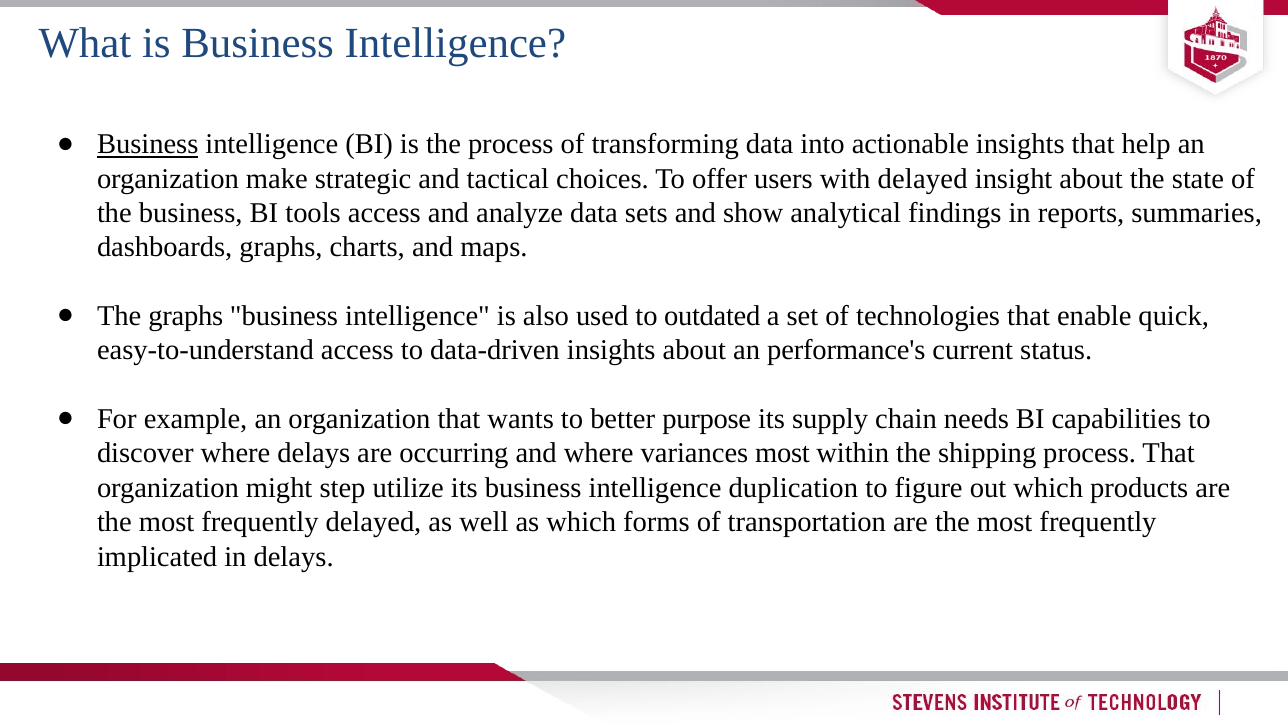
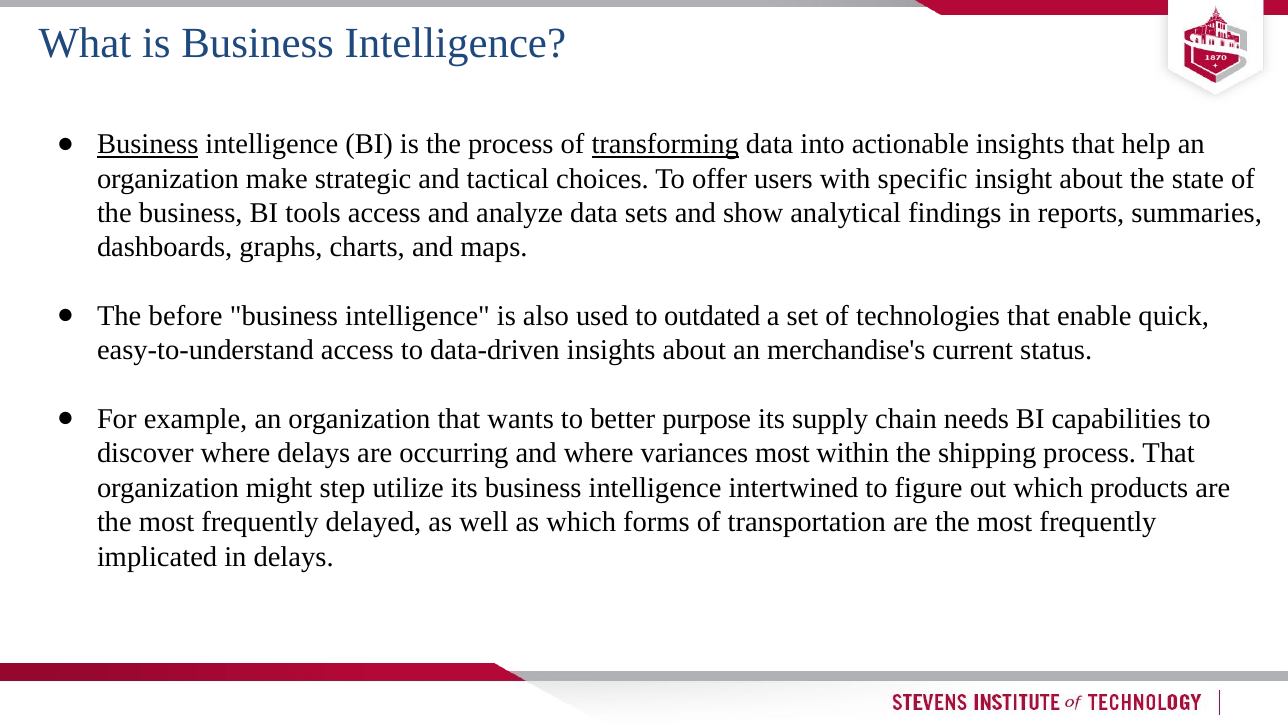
transforming underline: none -> present
with delayed: delayed -> specific
The graphs: graphs -> before
performance's: performance's -> merchandise's
duplication: duplication -> intertwined
